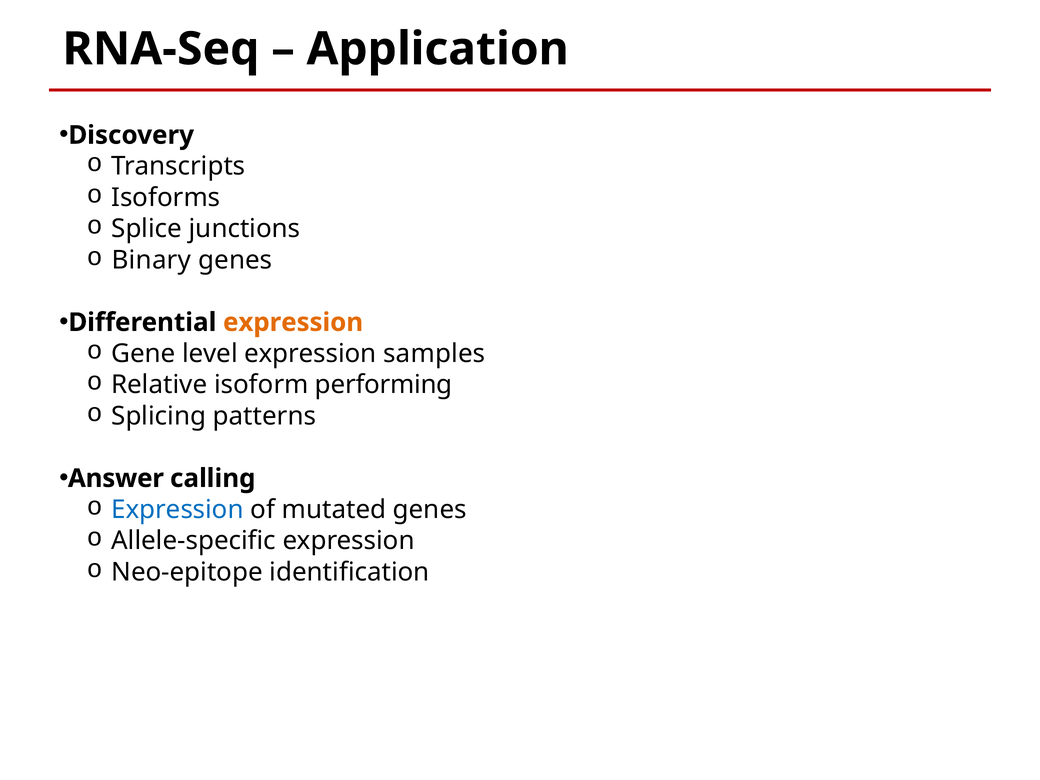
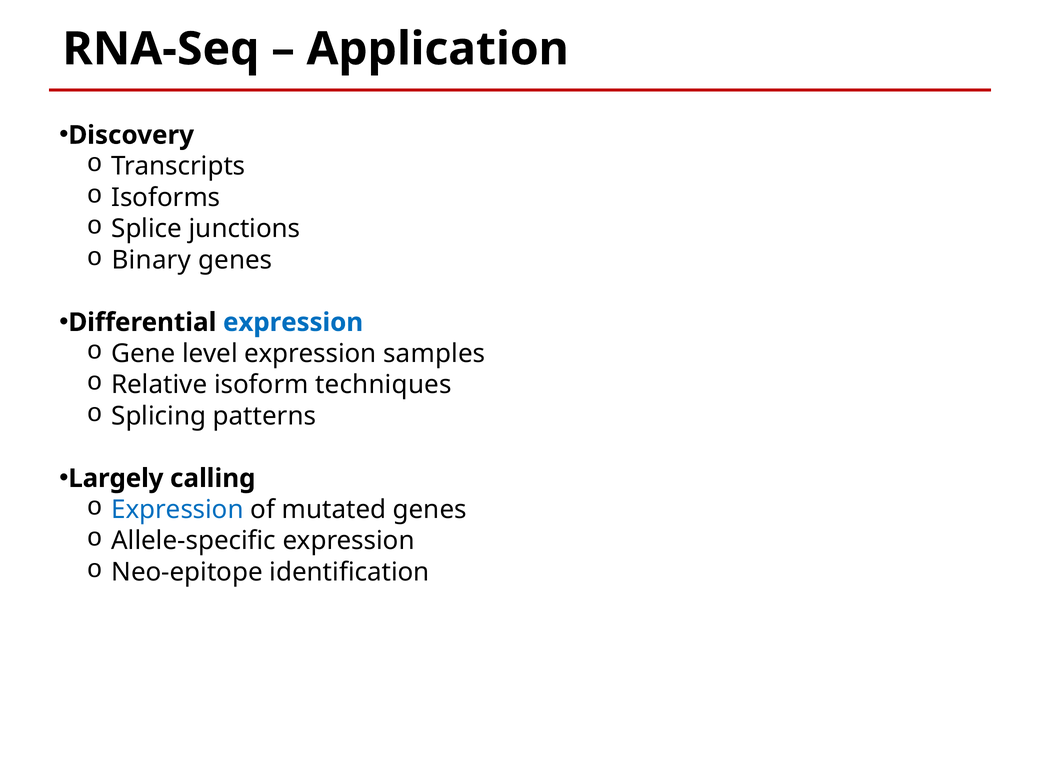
expression at (293, 322) colour: orange -> blue
performing: performing -> techniques
Answer: Answer -> Largely
